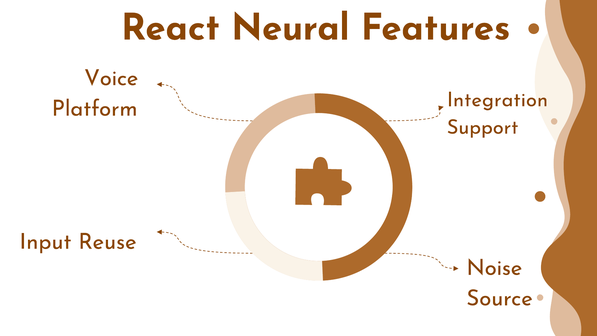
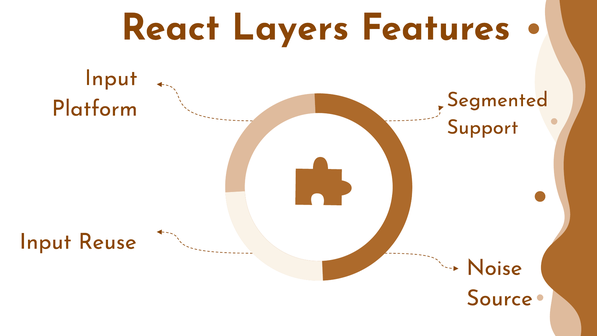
Neural: Neural -> Layers
Voice at (111, 78): Voice -> Input
Integration: Integration -> Segmented
